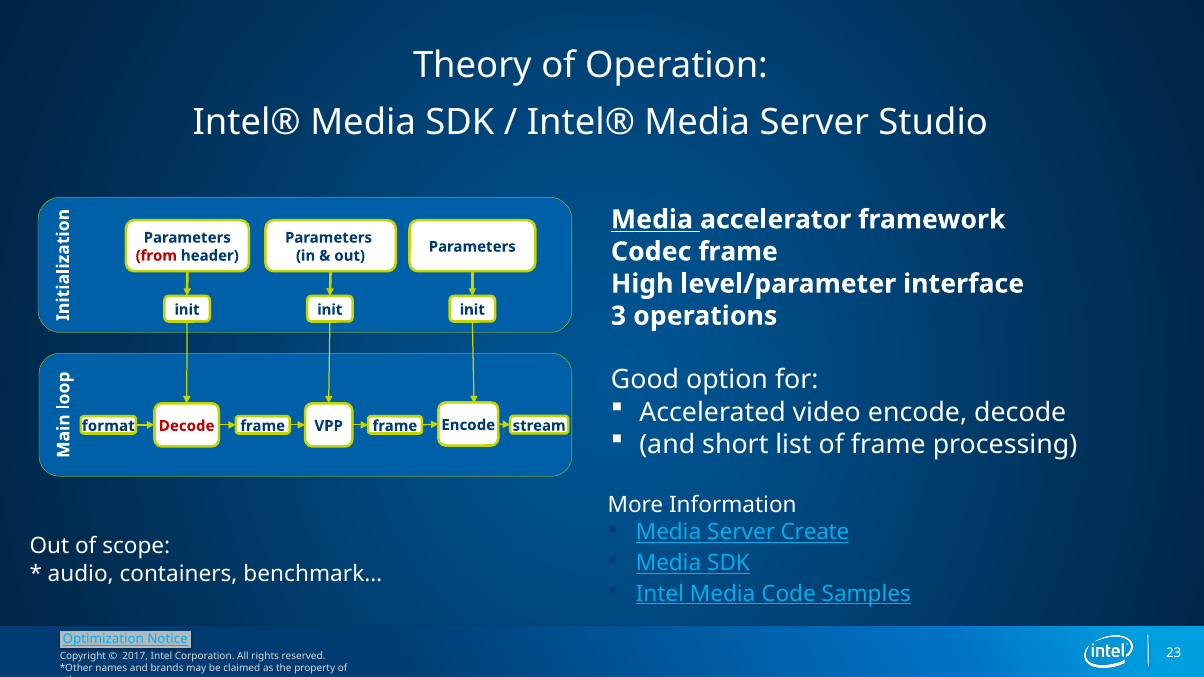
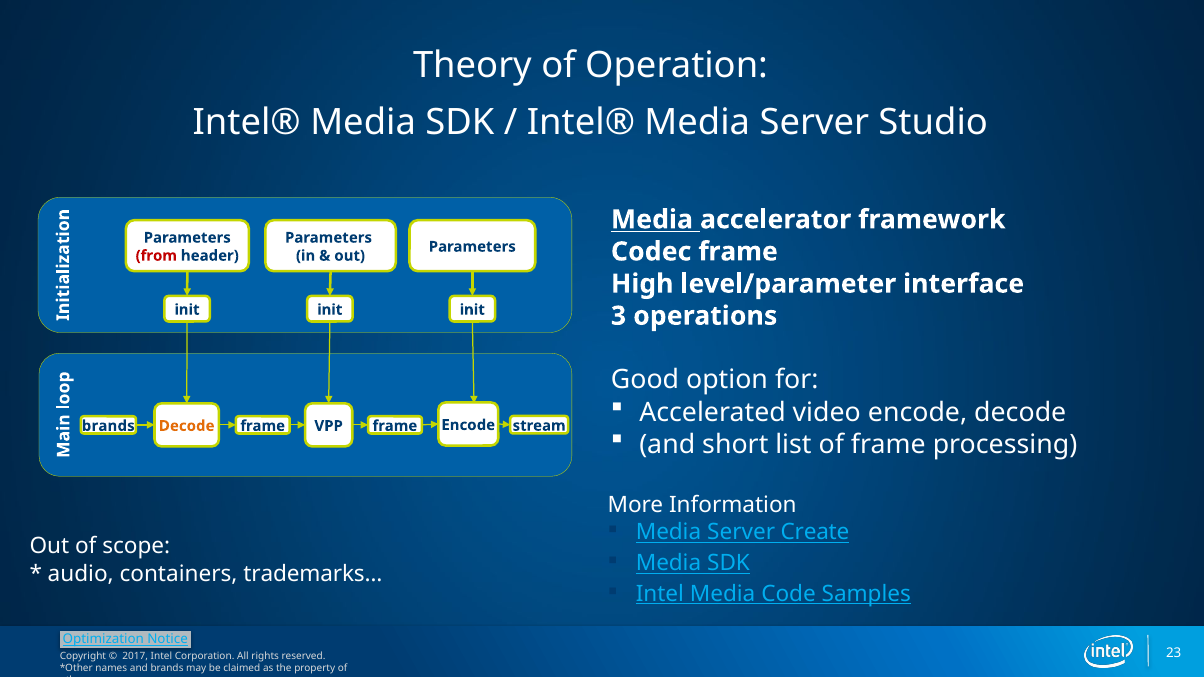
format at (108, 426): format -> brands
Decode at (187, 426) colour: red -> orange
benchmark…: benchmark… -> trademarks…
